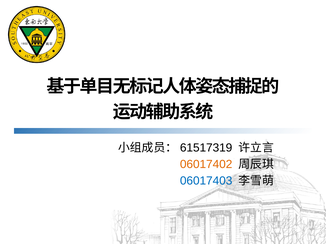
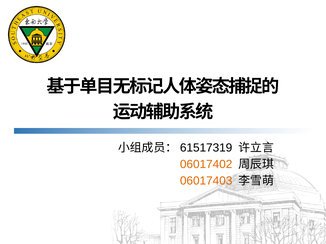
06017403 colour: blue -> orange
